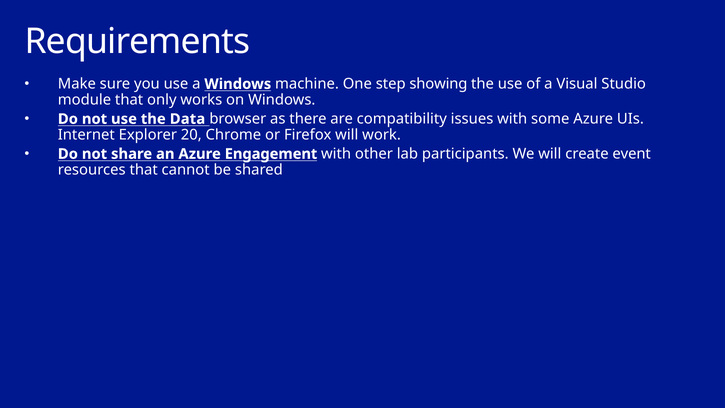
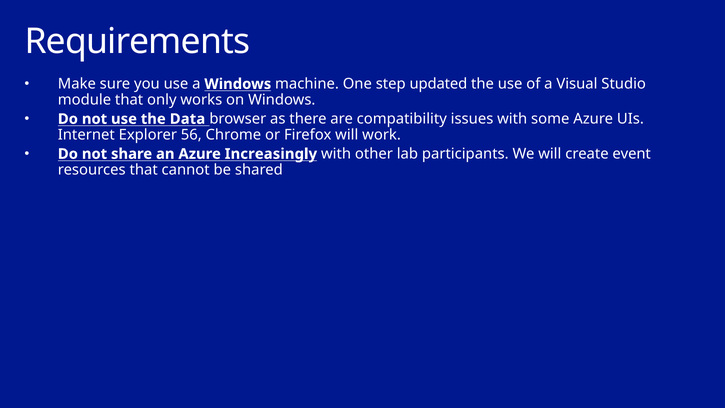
showing: showing -> updated
20: 20 -> 56
Engagement: Engagement -> Increasingly
